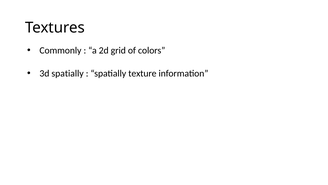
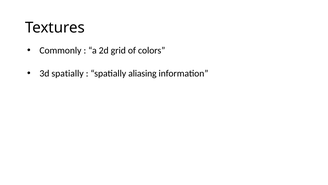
texture: texture -> aliasing
